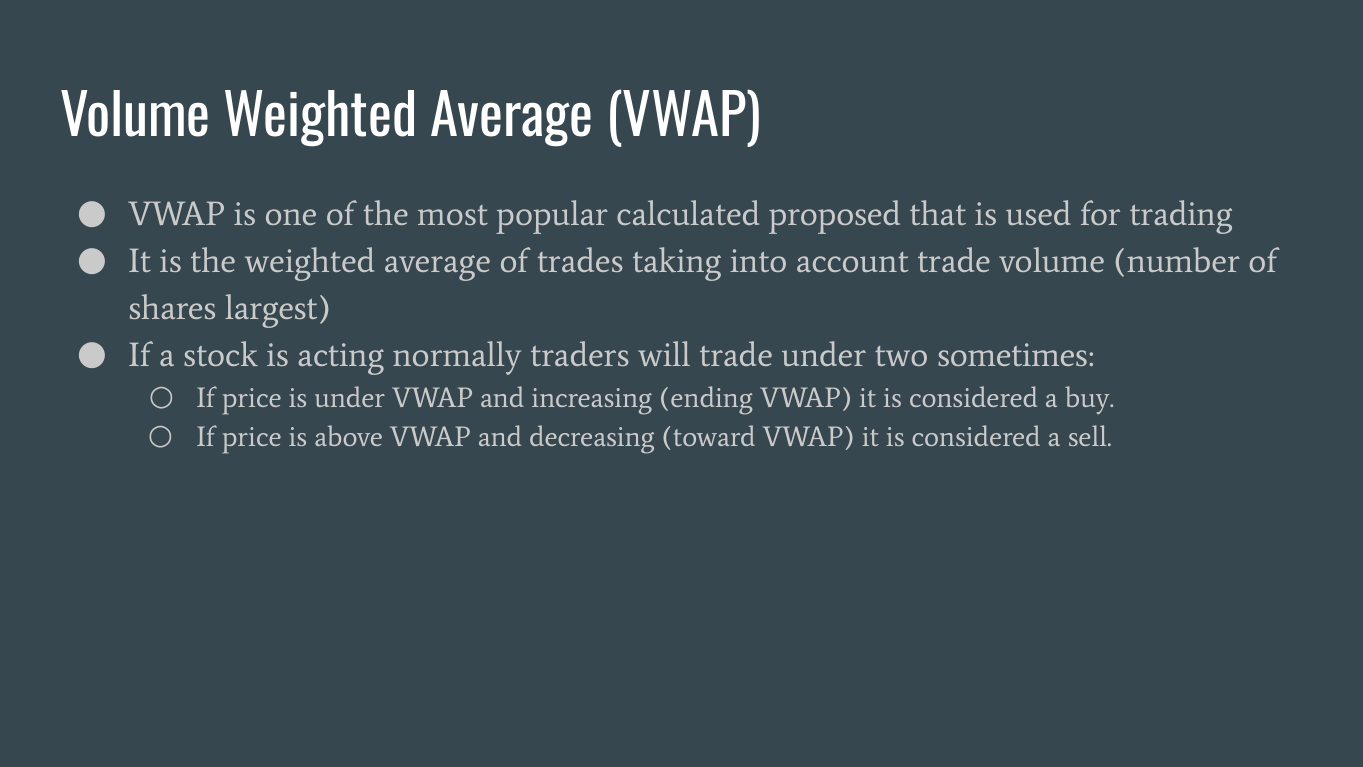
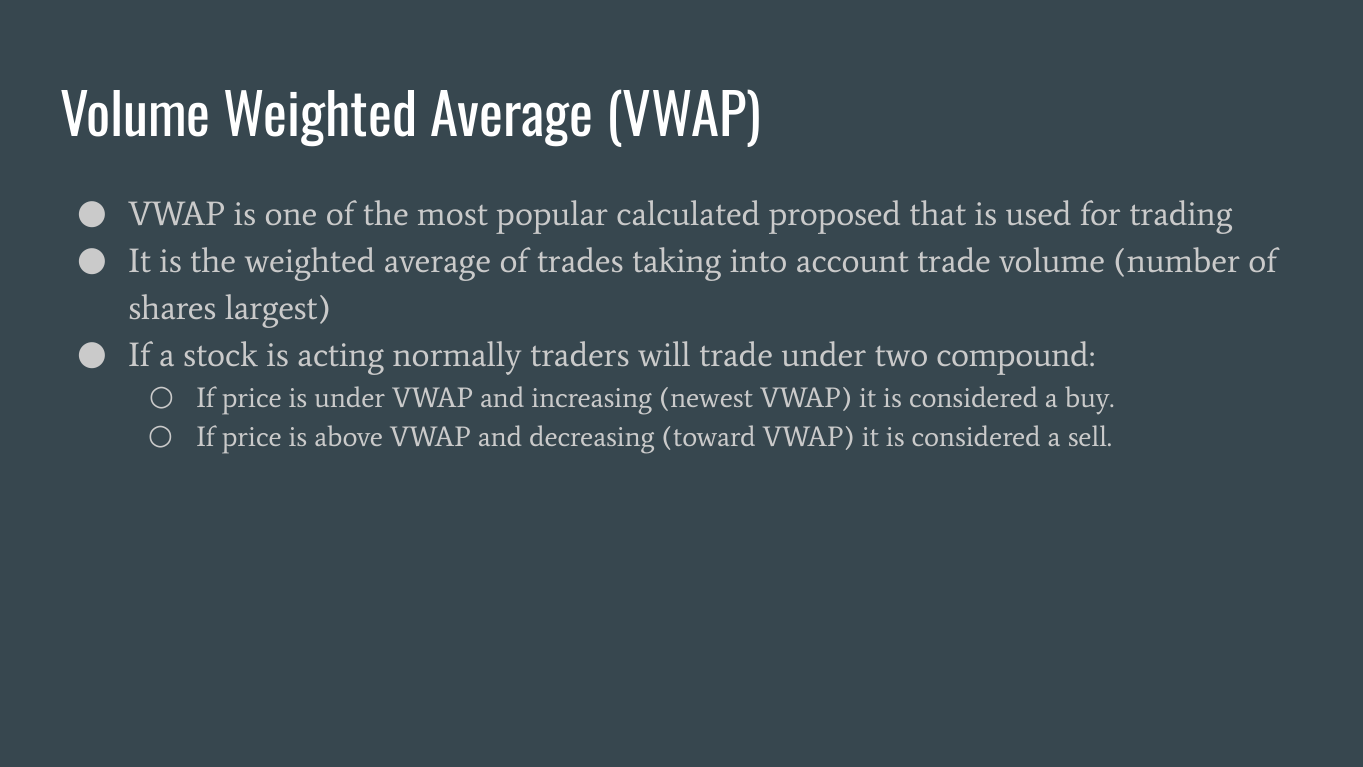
sometimes: sometimes -> compound
ending: ending -> newest
